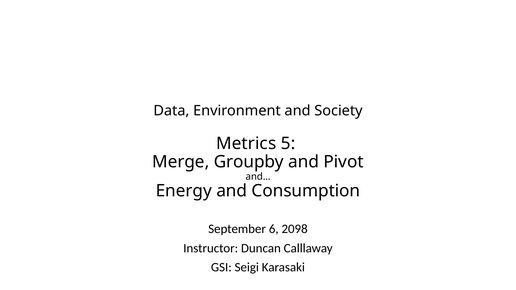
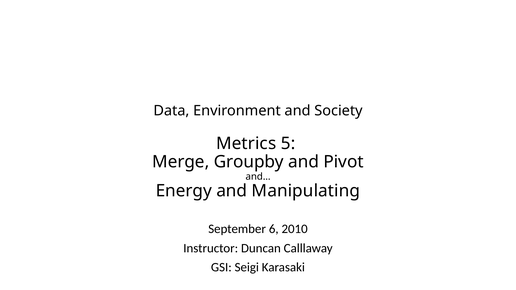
Consumption: Consumption -> Manipulating
2098: 2098 -> 2010
